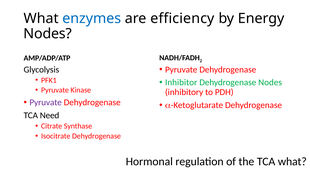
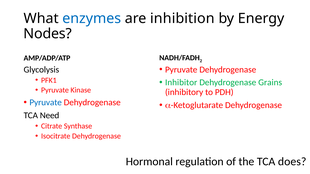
efficiency: efficiency -> inhibition
Dehydrogenase Nodes: Nodes -> Grains
Pyruvate at (46, 103) colour: purple -> blue
TCA what: what -> does
